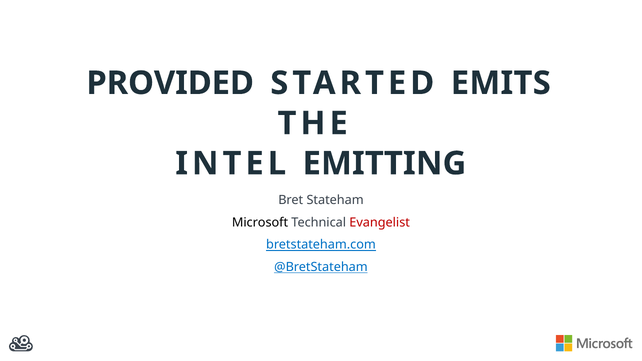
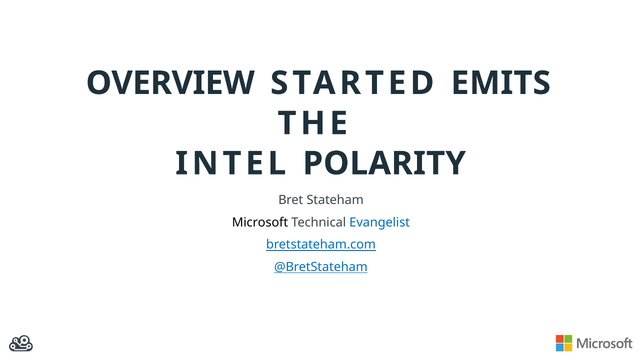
PROVIDED: PROVIDED -> OVERVIEW
EMITTING: EMITTING -> POLARITY
Evangelist colour: red -> blue
